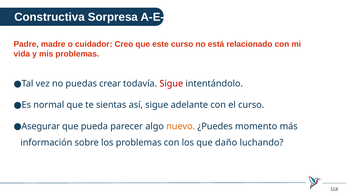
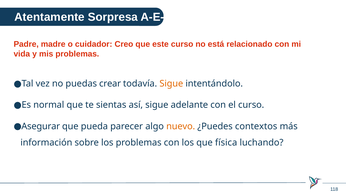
Constructiva: Constructiva -> Atentamente
Sigue at (171, 84) colour: red -> orange
momento: momento -> contextos
daño: daño -> física
